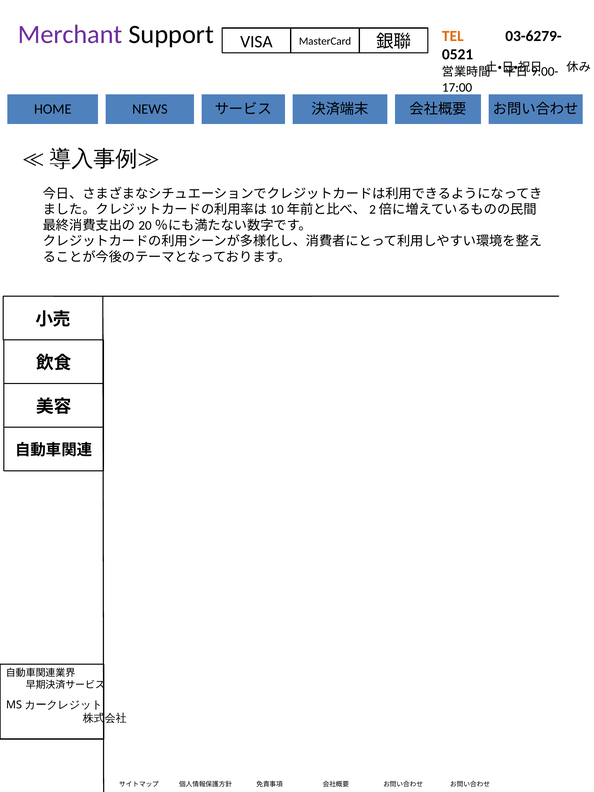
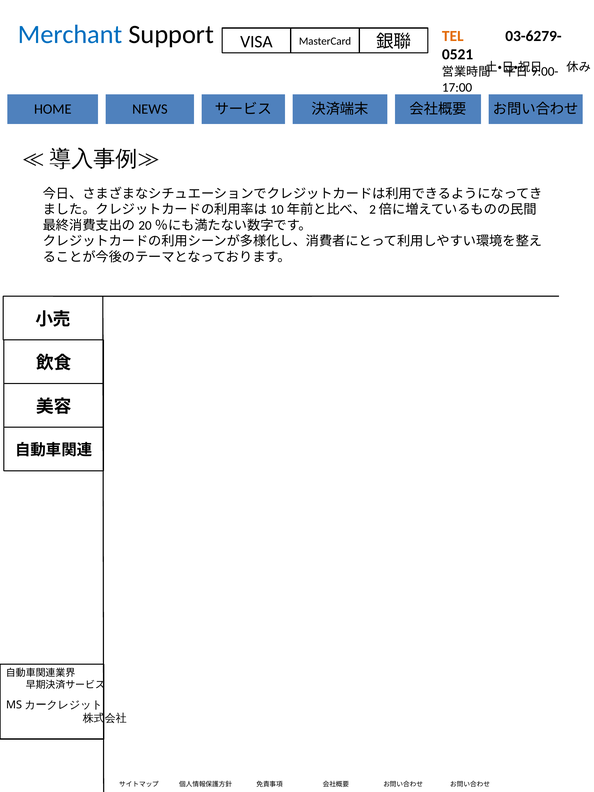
Merchant colour: purple -> blue
